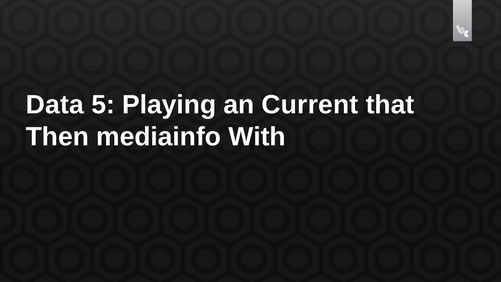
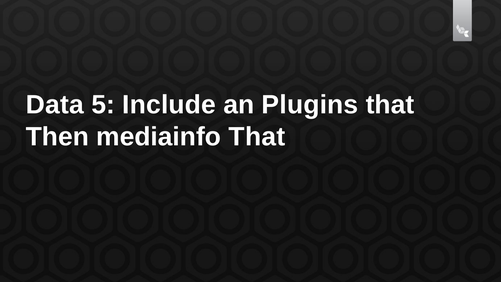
Playing: Playing -> Include
Current: Current -> Plugins
mediainfo With: With -> That
